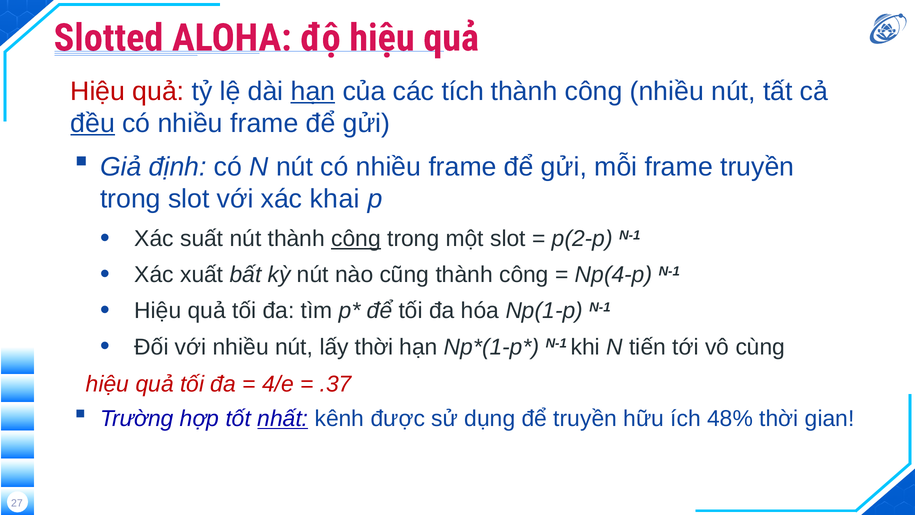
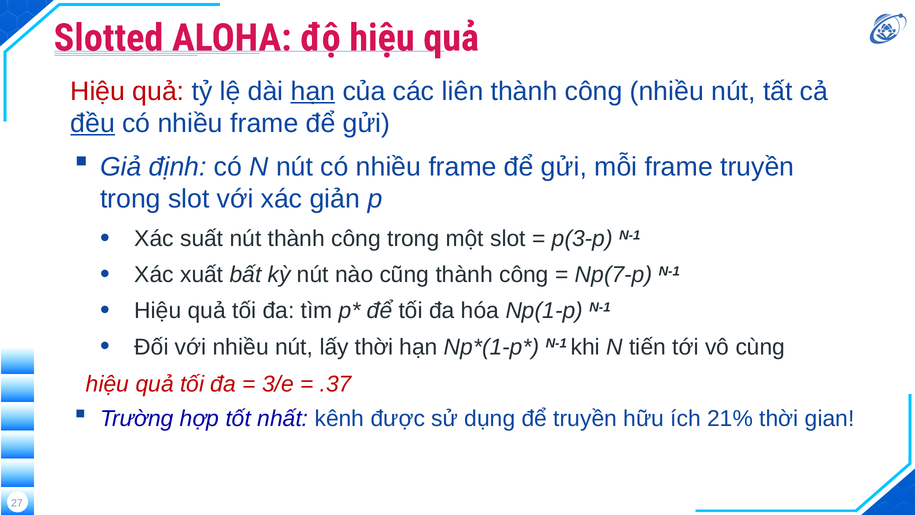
tích: tích -> liên
khai: khai -> giản
công at (356, 239) underline: present -> none
p(2-p: p(2-p -> p(3-p
Np(4-p: Np(4-p -> Np(7-p
4/e: 4/e -> 3/e
nhất underline: present -> none
48%: 48% -> 21%
